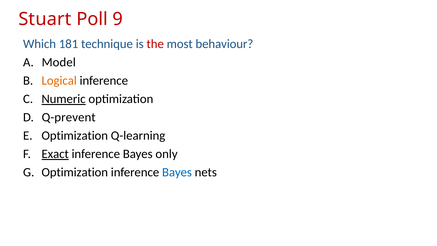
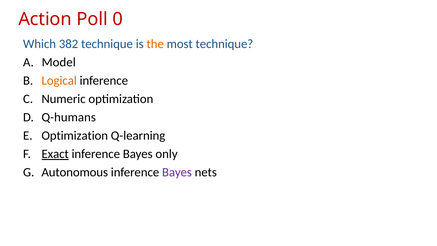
Stuart: Stuart -> Action
9: 9 -> 0
181: 181 -> 382
the colour: red -> orange
most behaviour: behaviour -> technique
Numeric underline: present -> none
Q-prevent: Q-prevent -> Q-humans
Optimization at (75, 172): Optimization -> Autonomous
Bayes at (177, 172) colour: blue -> purple
